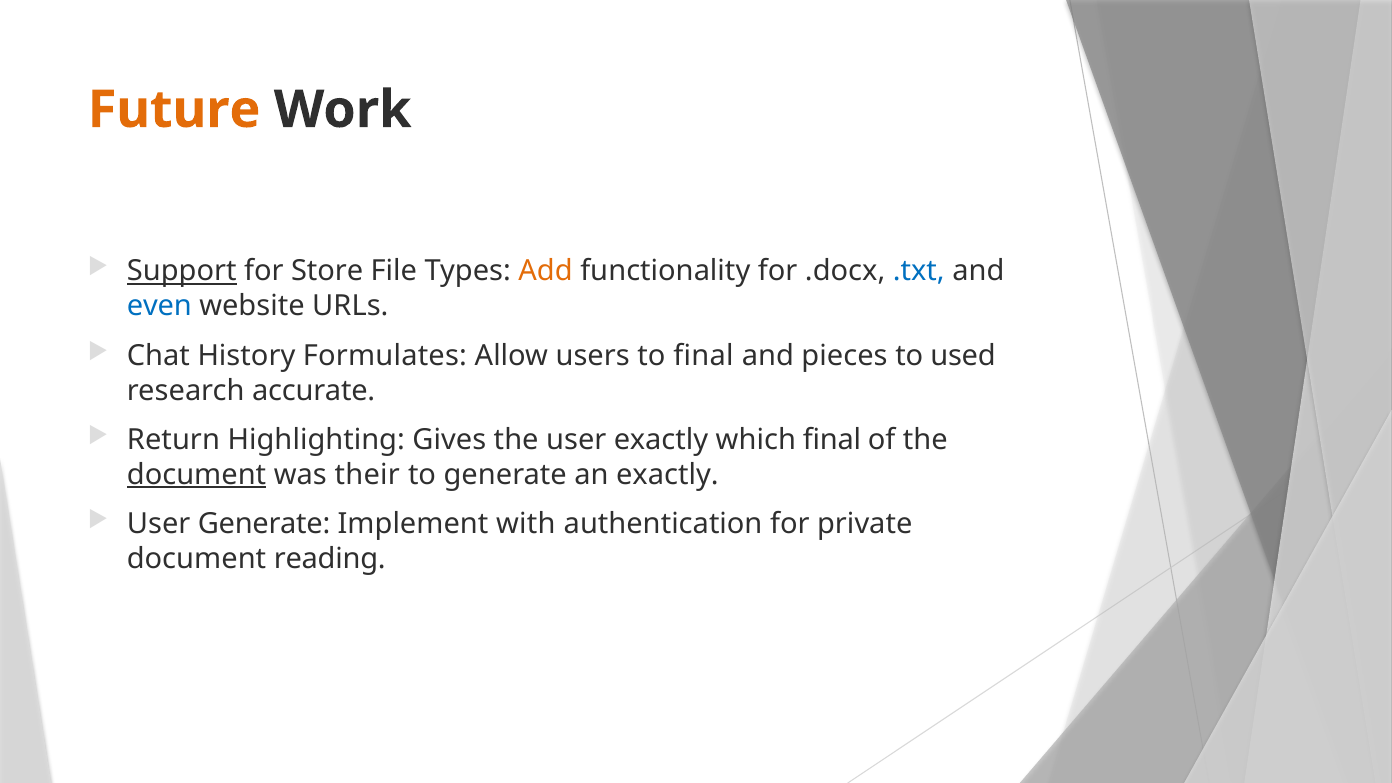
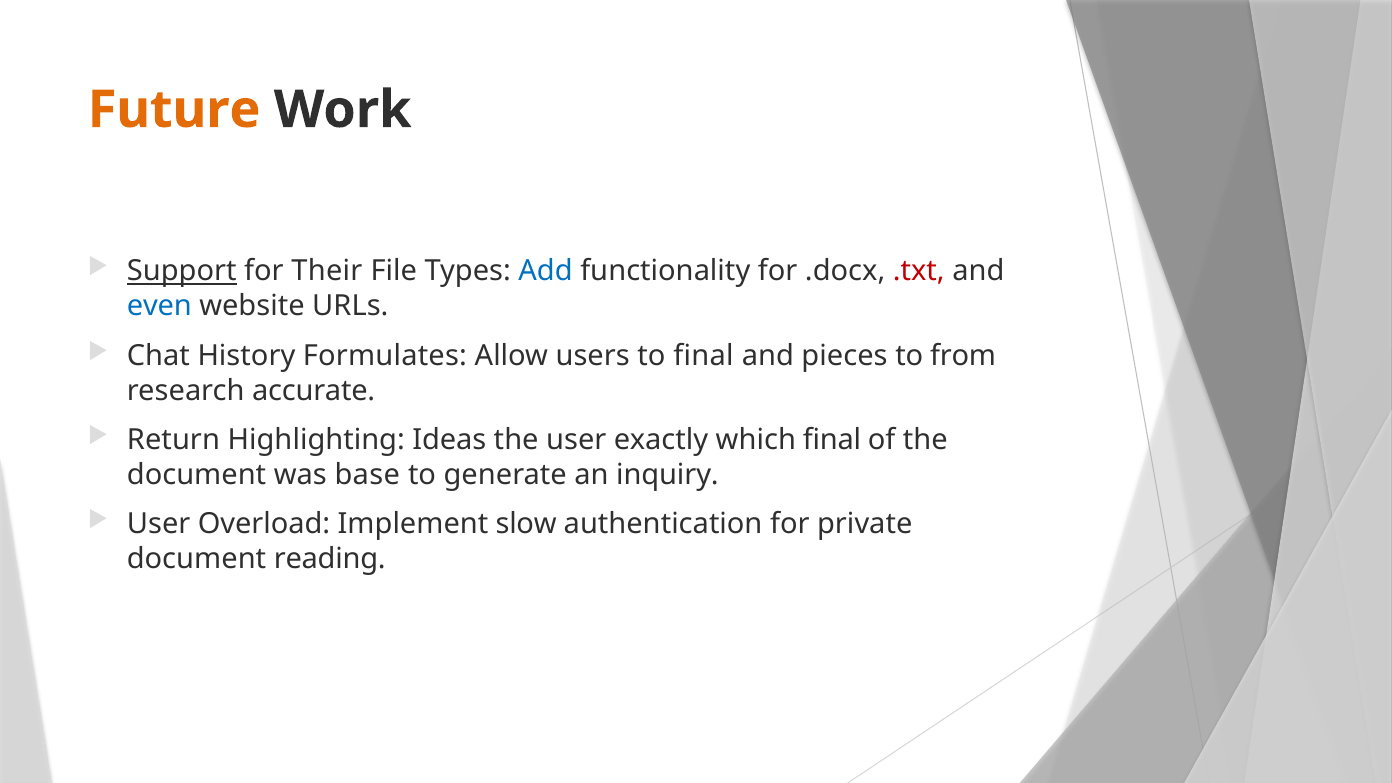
Store: Store -> Their
Add colour: orange -> blue
.txt colour: blue -> red
used: used -> from
Gives: Gives -> Ideas
document at (197, 475) underline: present -> none
their: their -> base
an exactly: exactly -> inquiry
User Generate: Generate -> Overload
with: with -> slow
